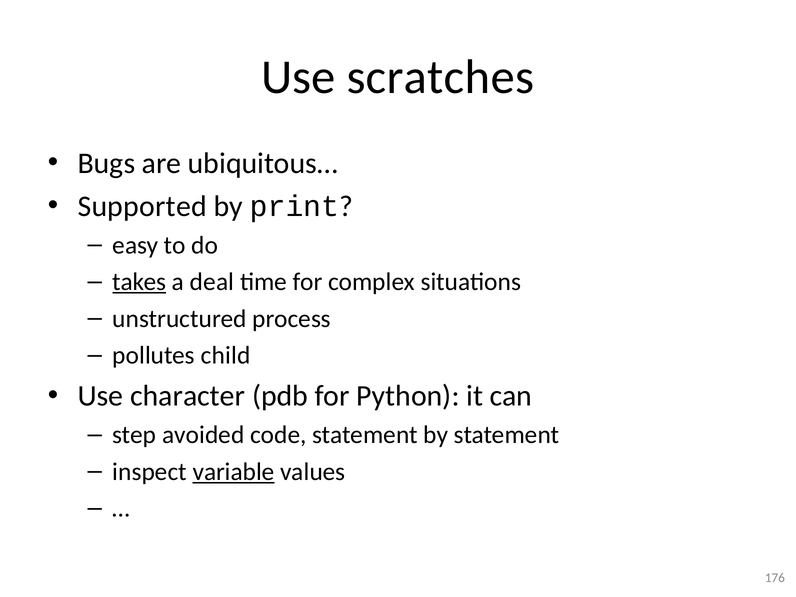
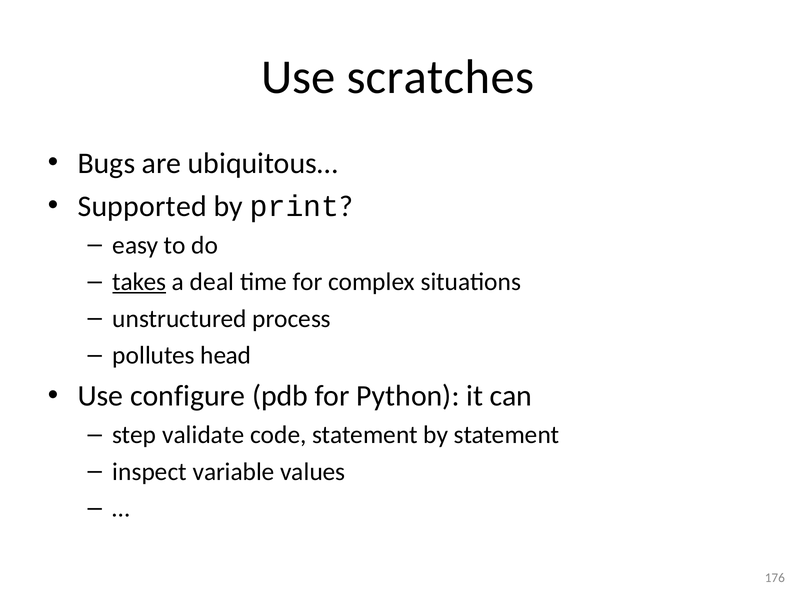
child: child -> head
character: character -> configure
avoided: avoided -> validate
variable underline: present -> none
